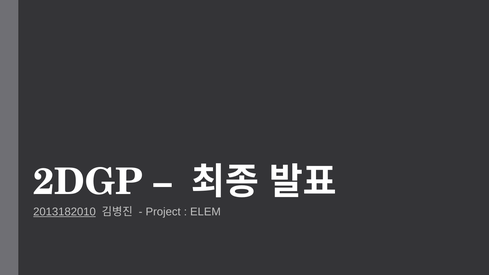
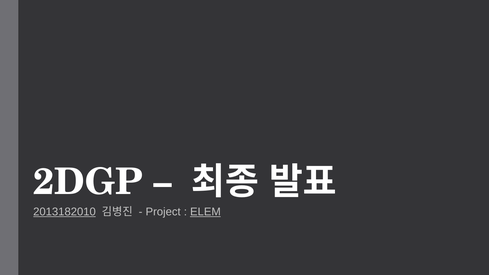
ELEM underline: none -> present
